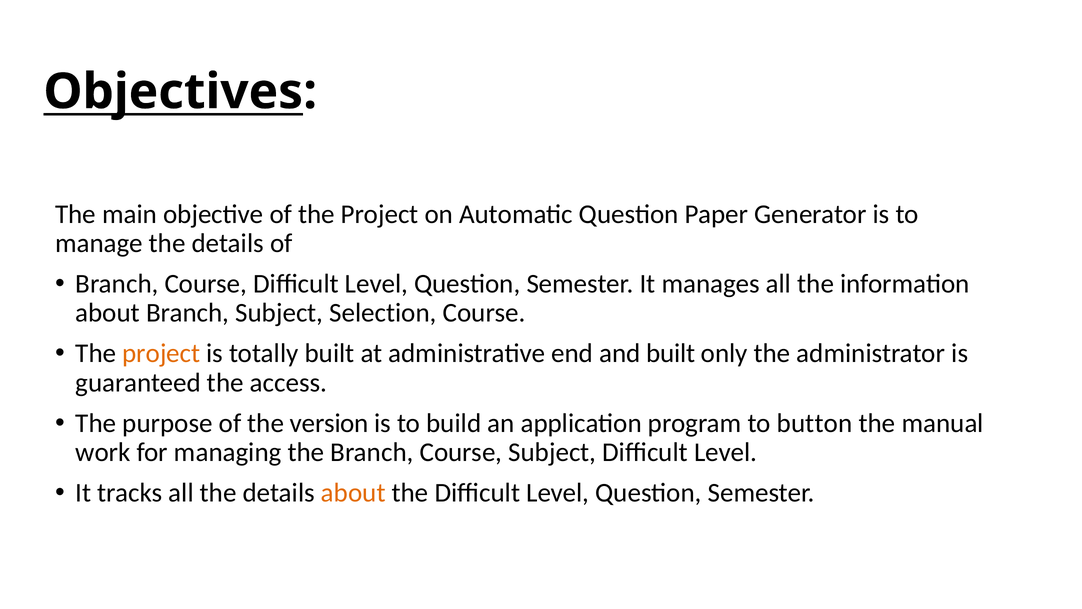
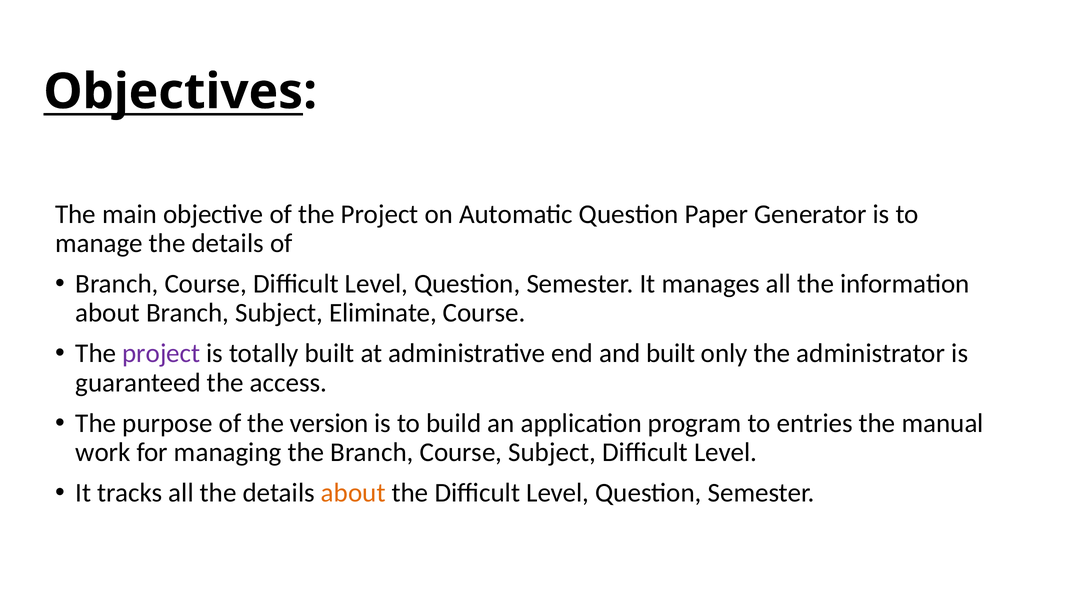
Selection: Selection -> Eliminate
project at (161, 353) colour: orange -> purple
button: button -> entries
